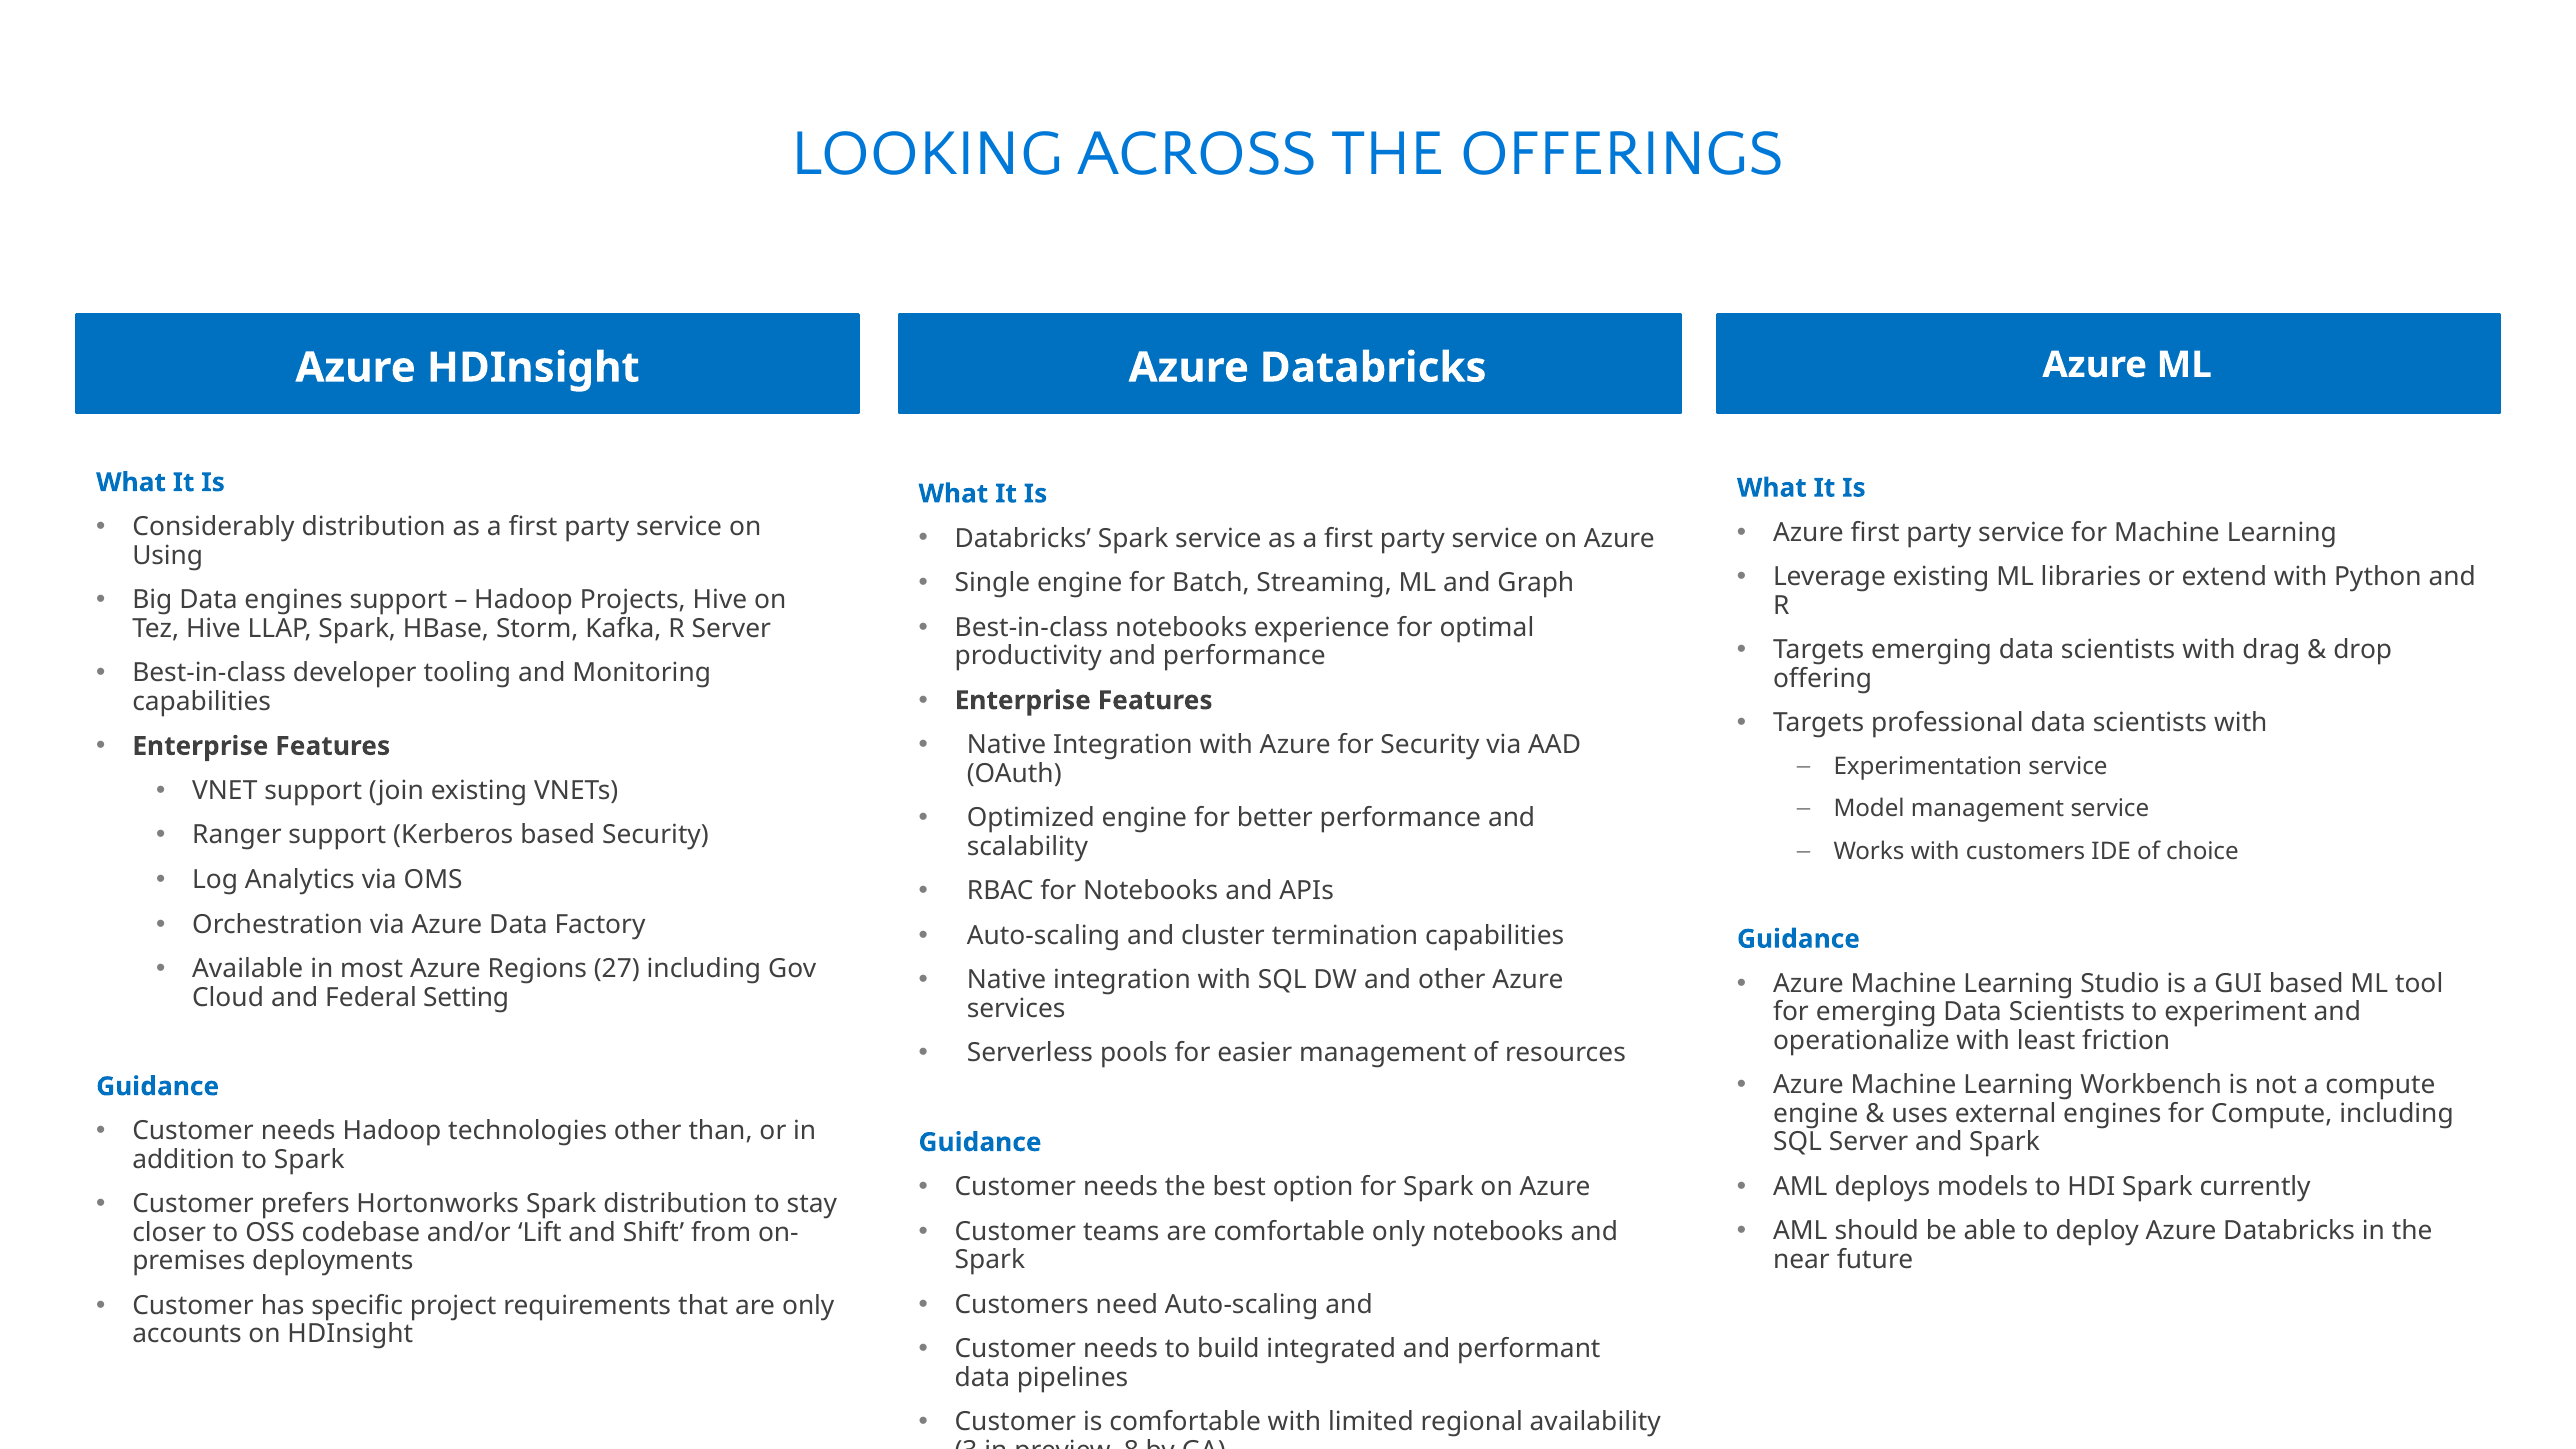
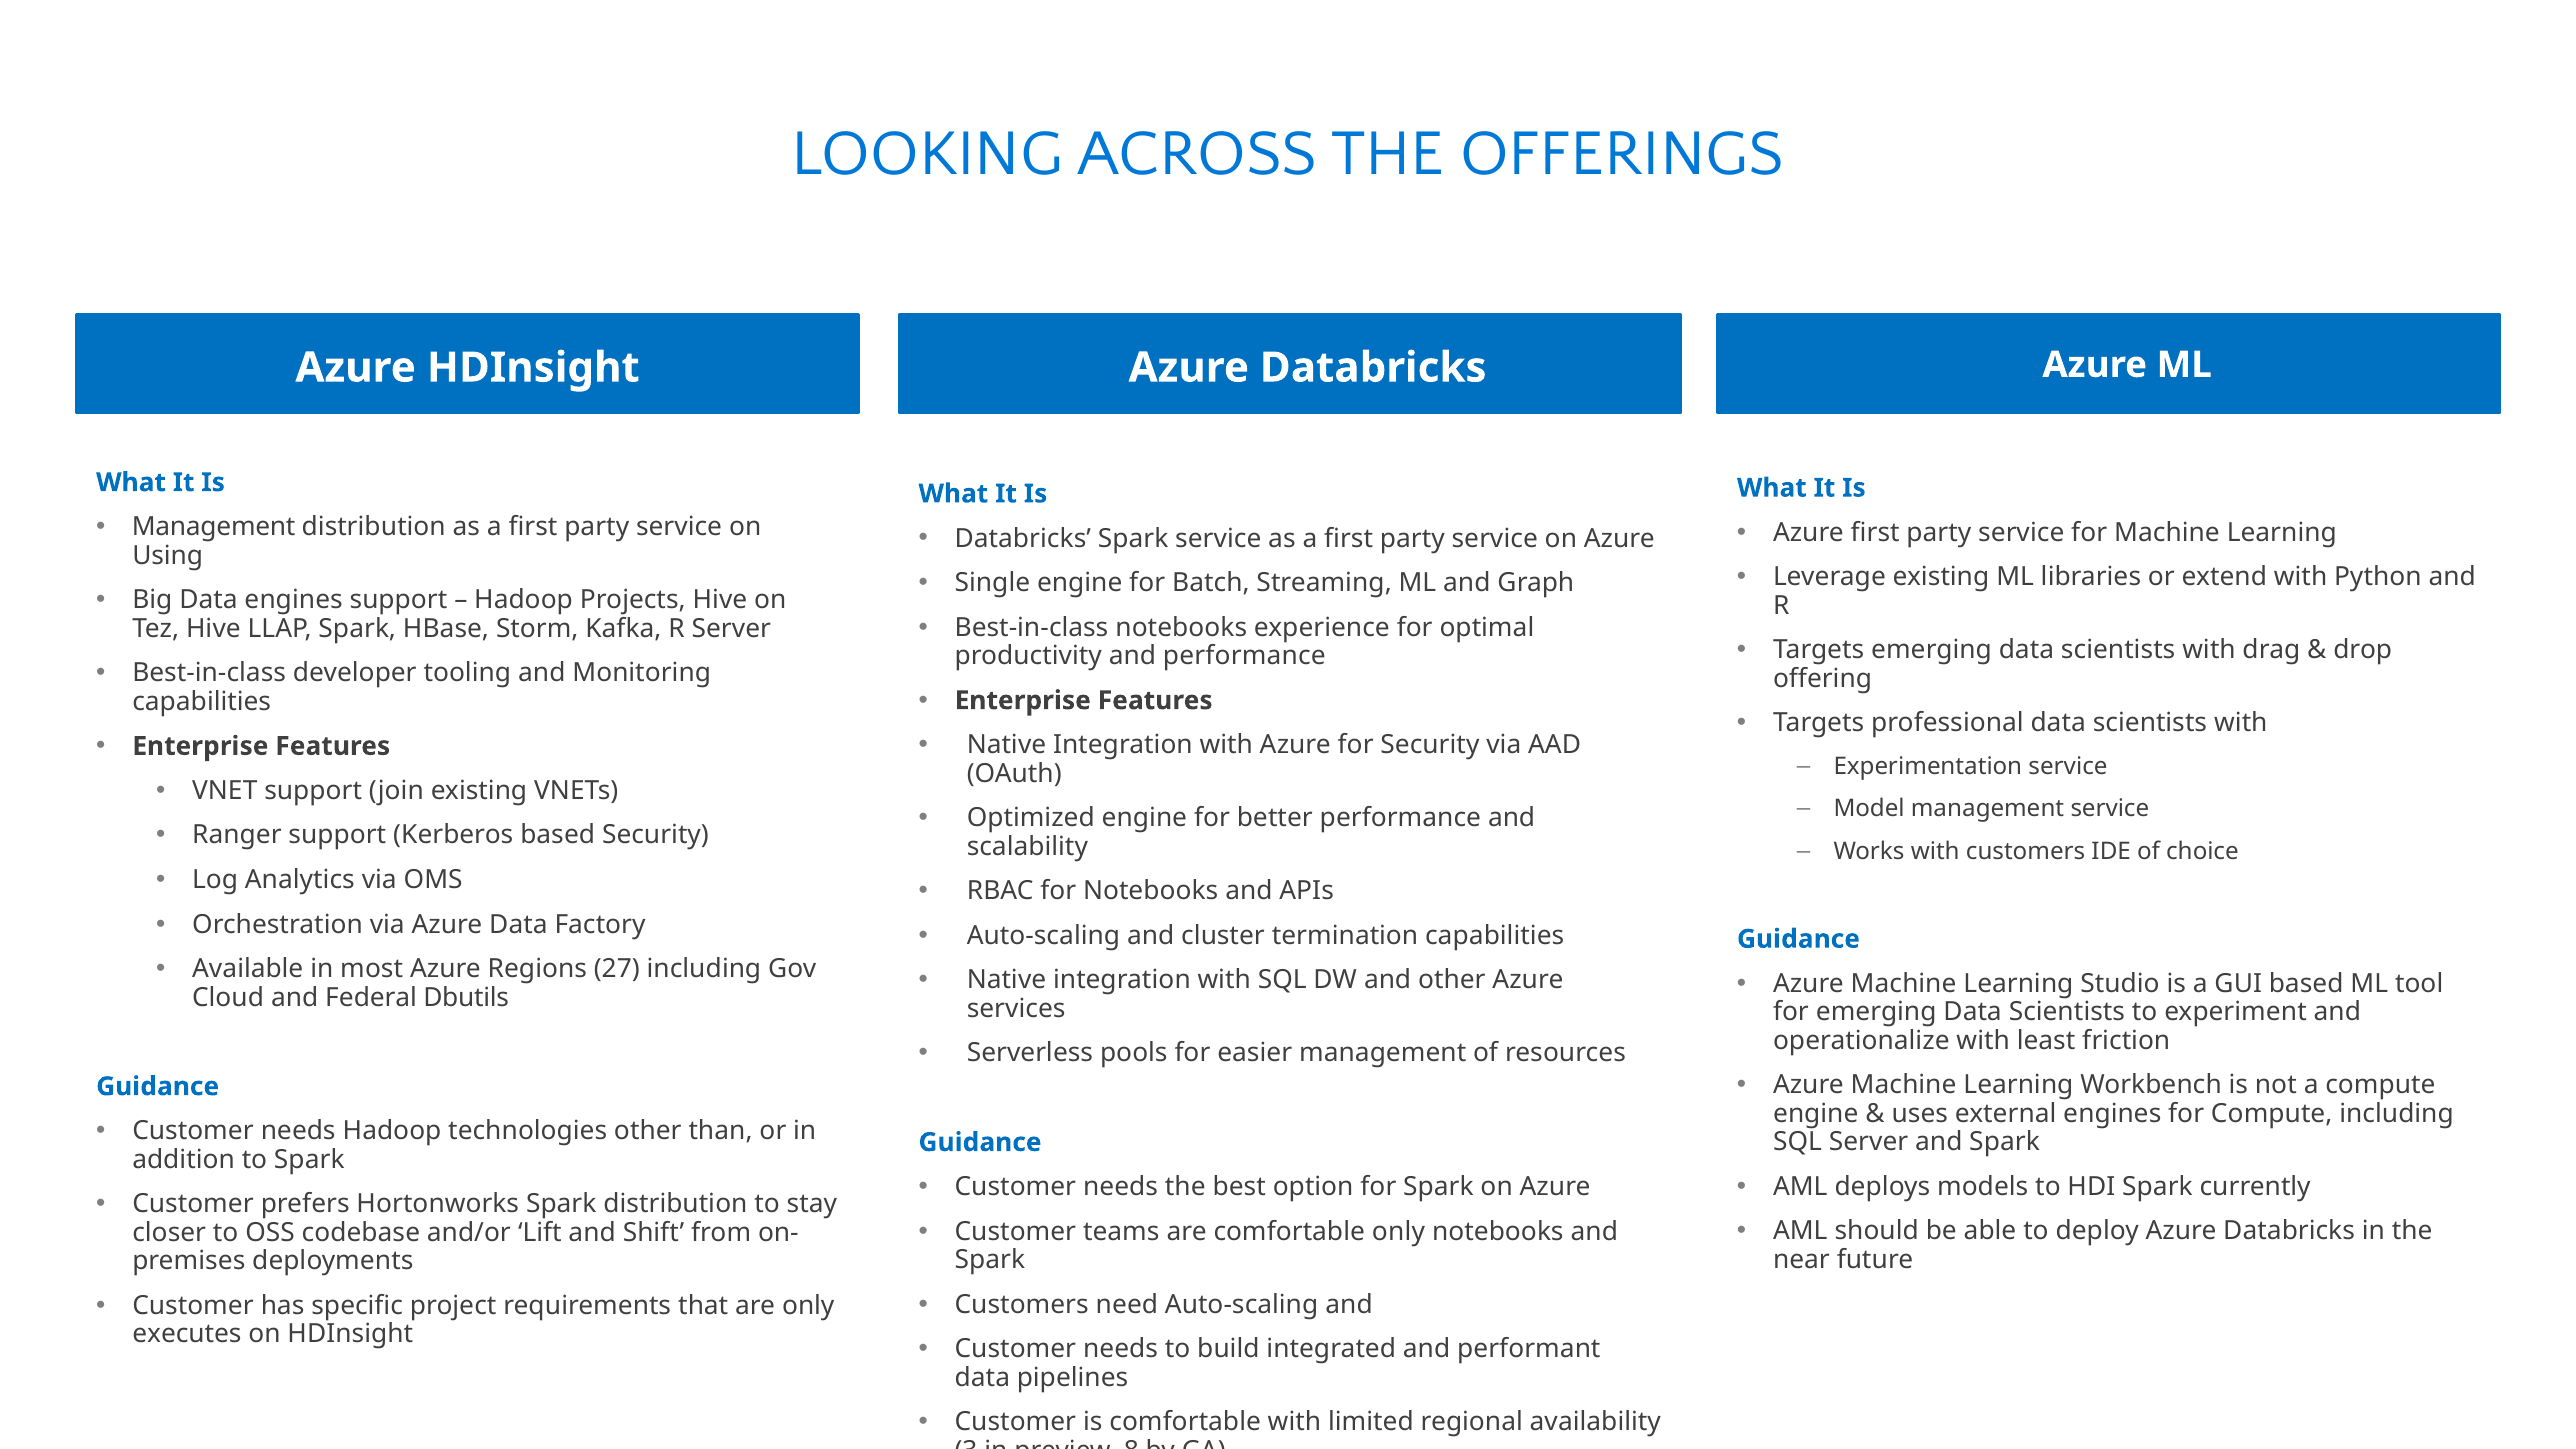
Considerably at (213, 527): Considerably -> Management
Setting: Setting -> Dbutils
accounts: accounts -> executes
